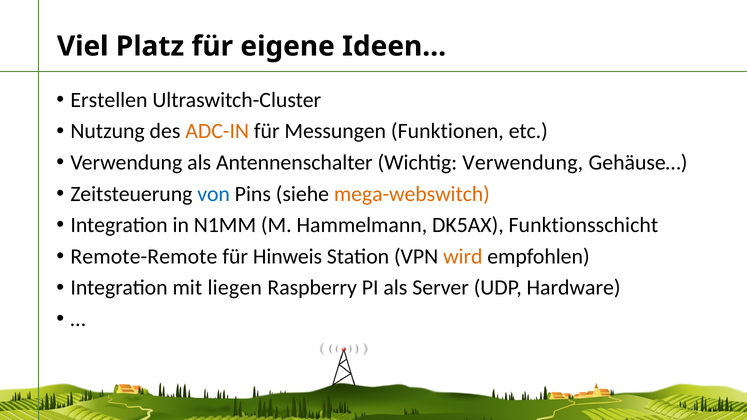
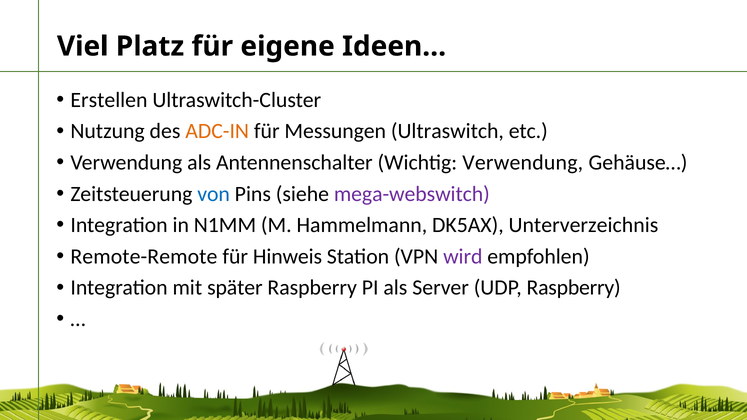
Funktionen: Funktionen -> Ultraswitch
mega-webswitch colour: orange -> purple
Funktionsschicht: Funktionsschicht -> Unterverzeichnis
wird colour: orange -> purple
liegen: liegen -> später
UDP Hardware: Hardware -> Raspberry
